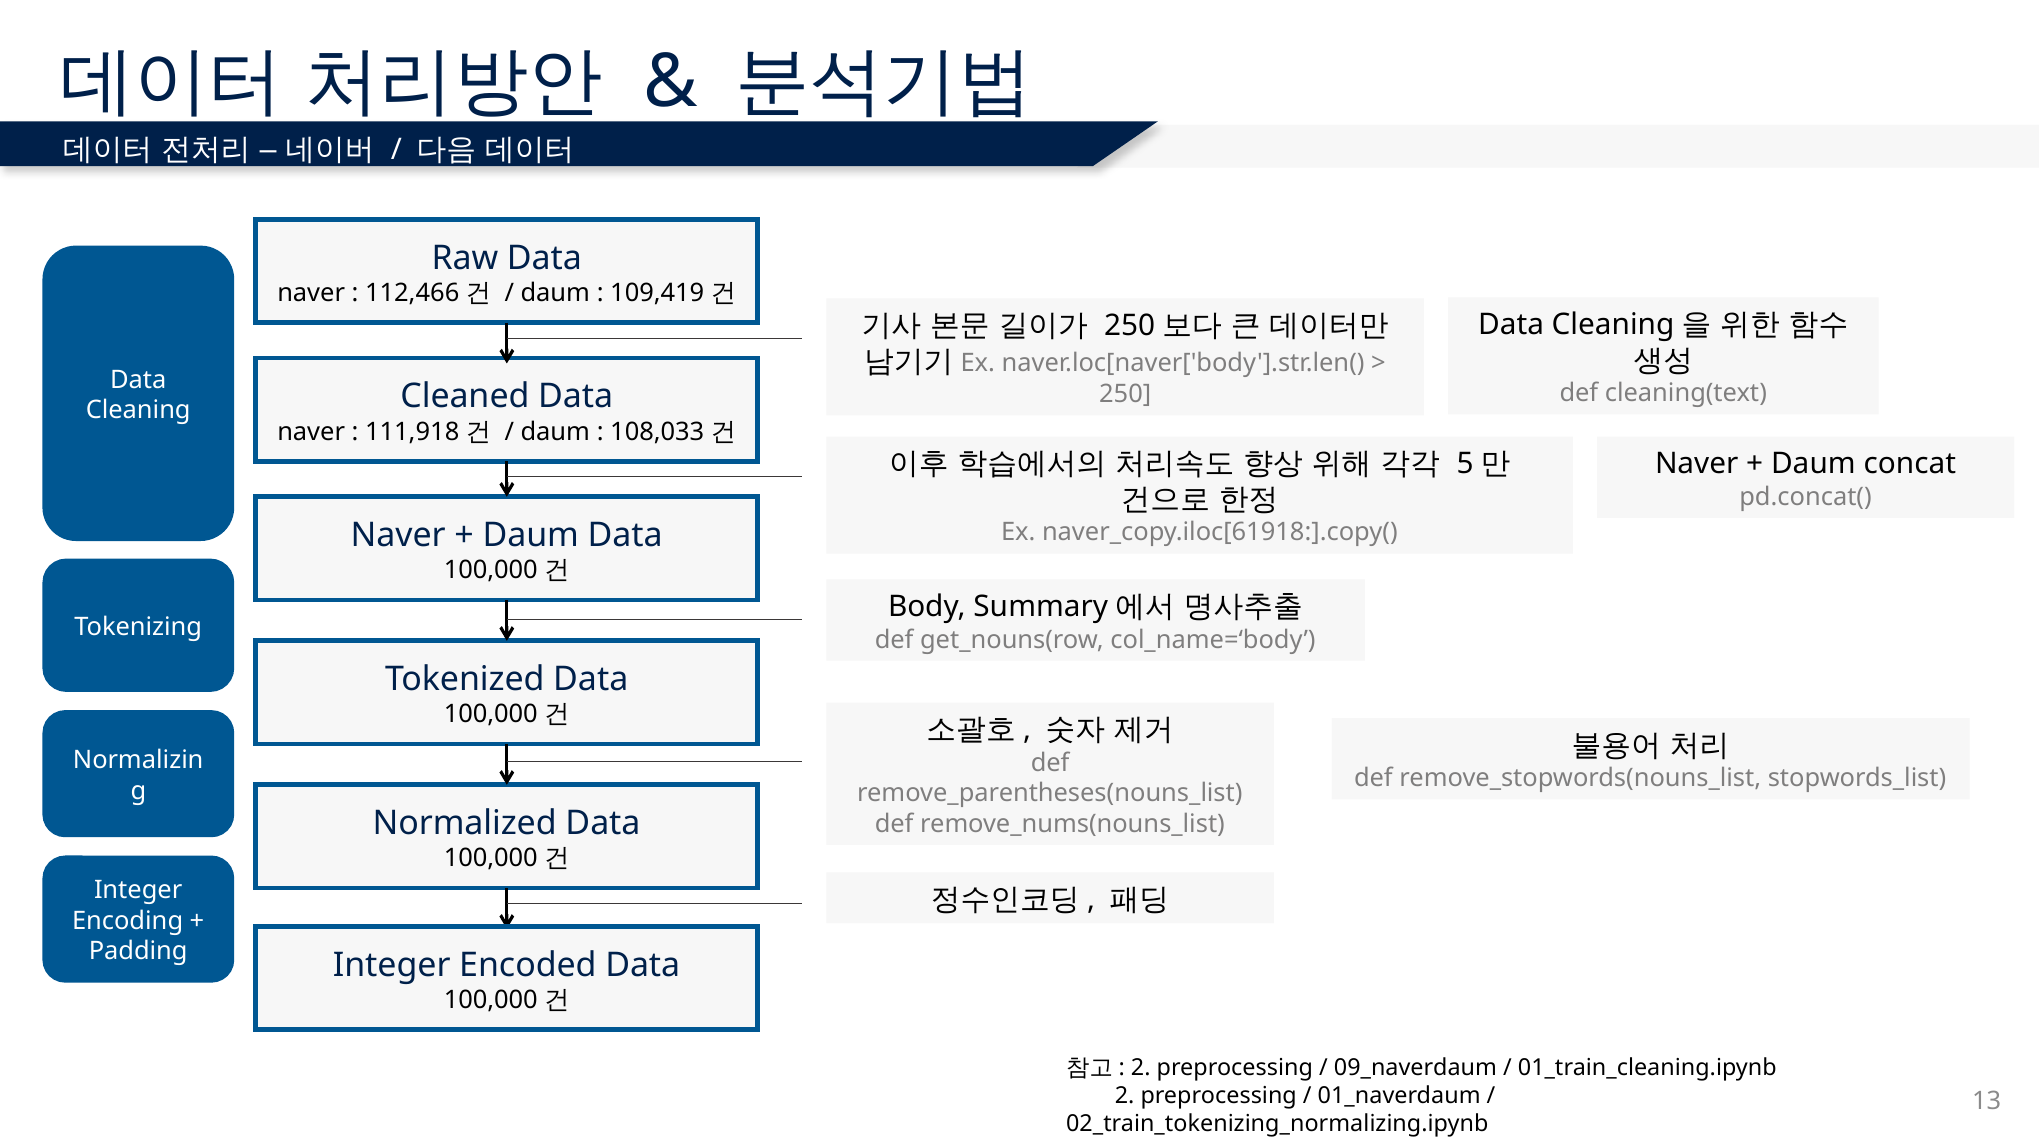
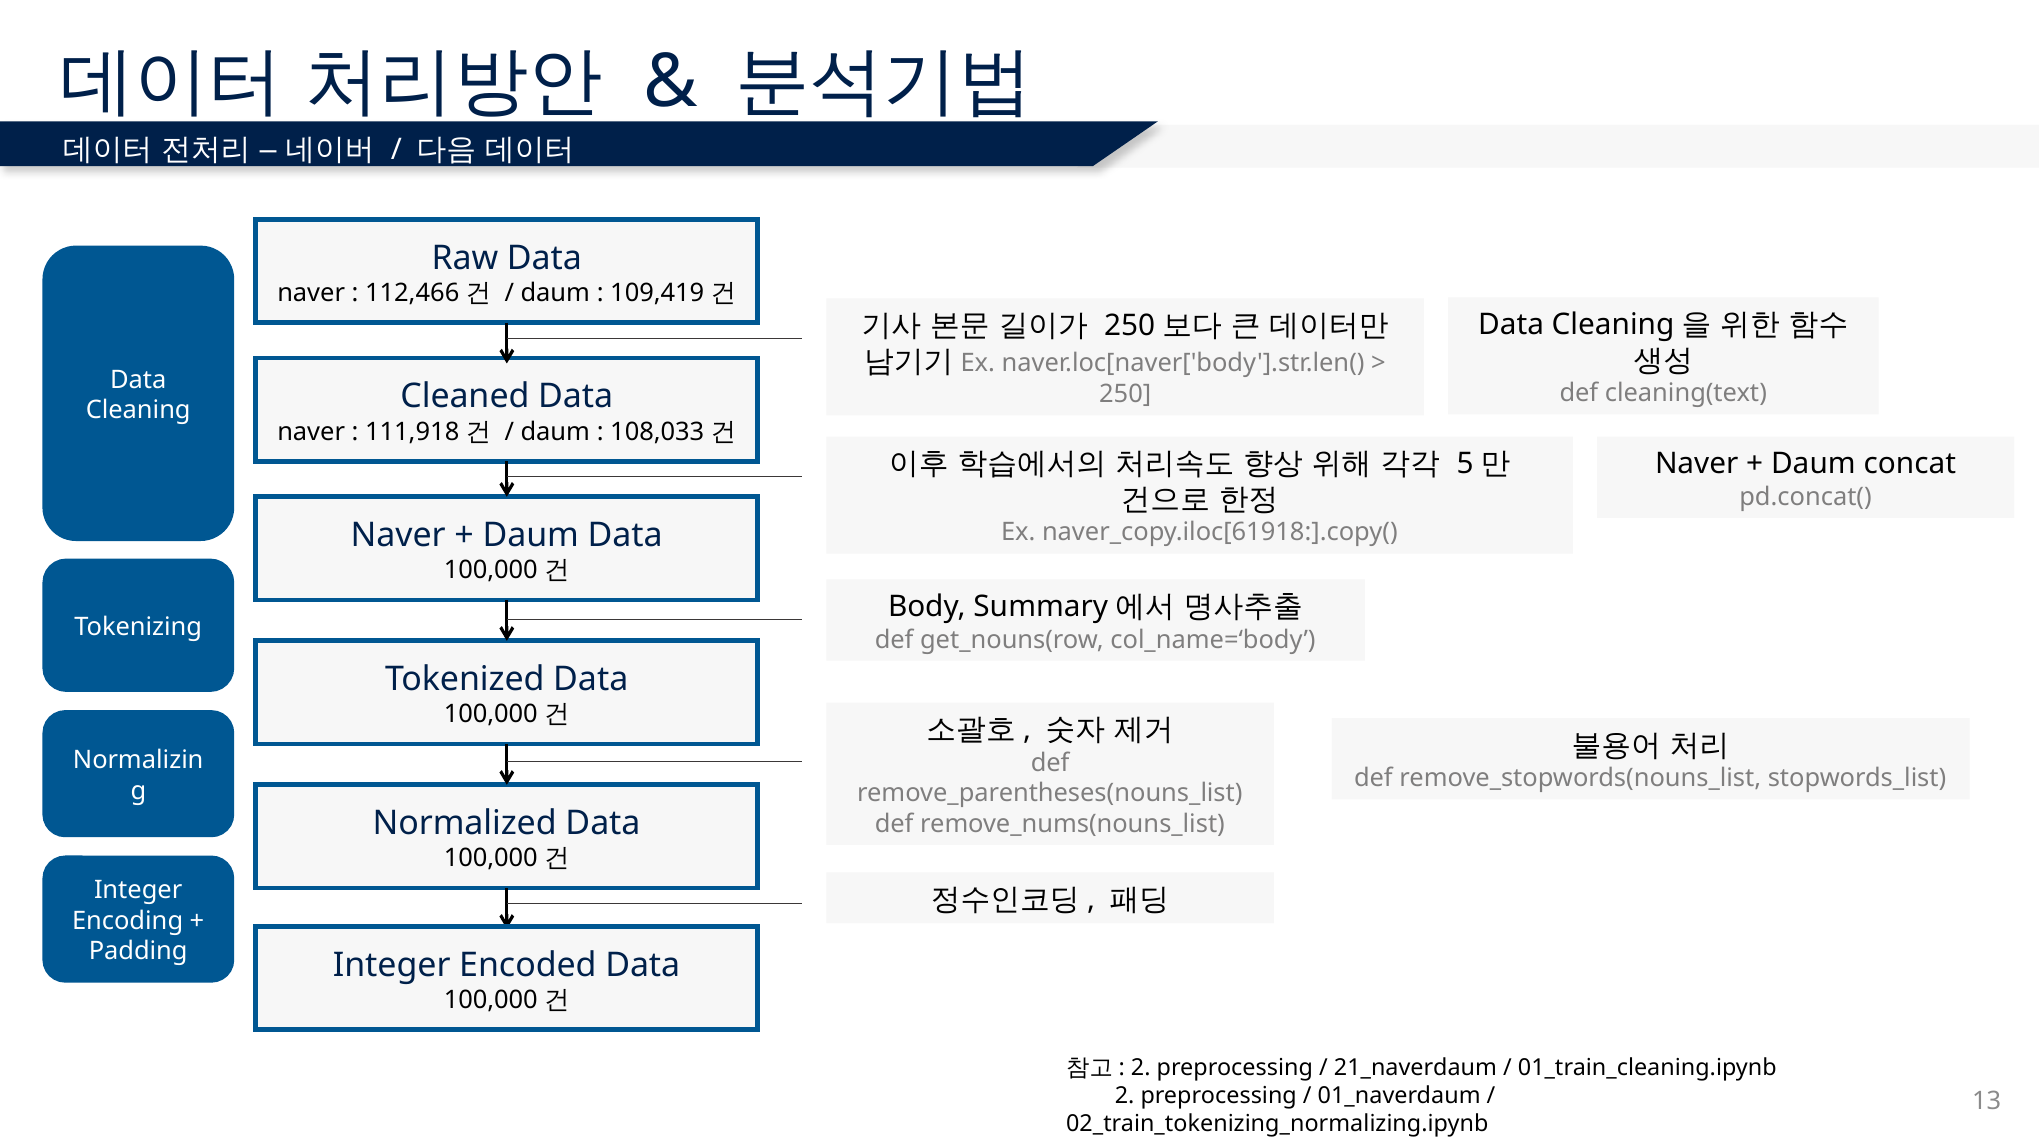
09_naverdaum: 09_naverdaum -> 21_naverdaum
